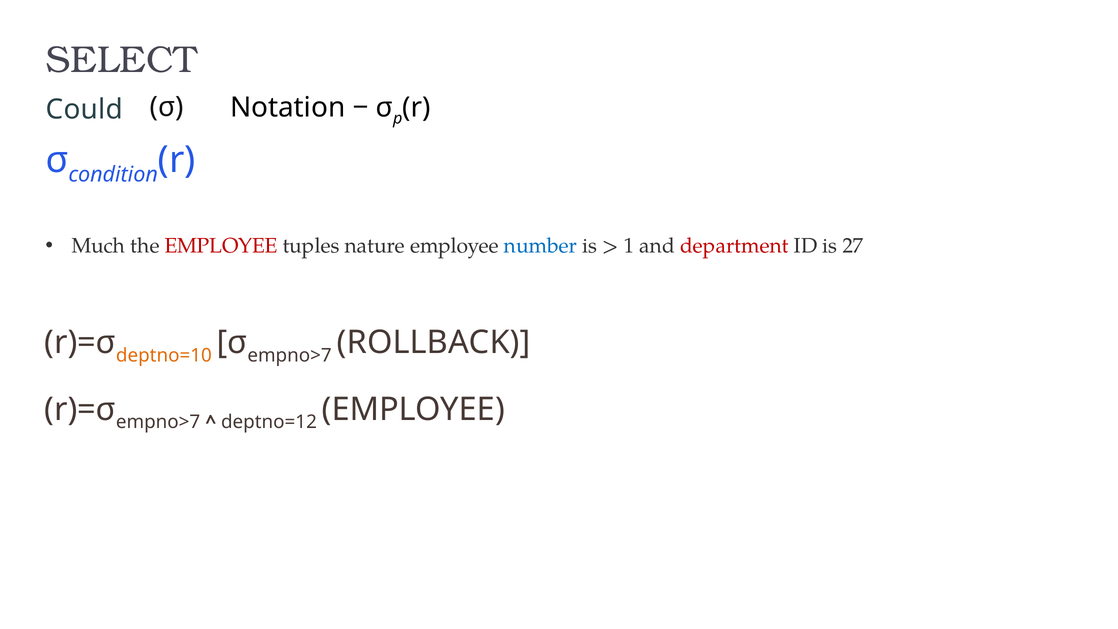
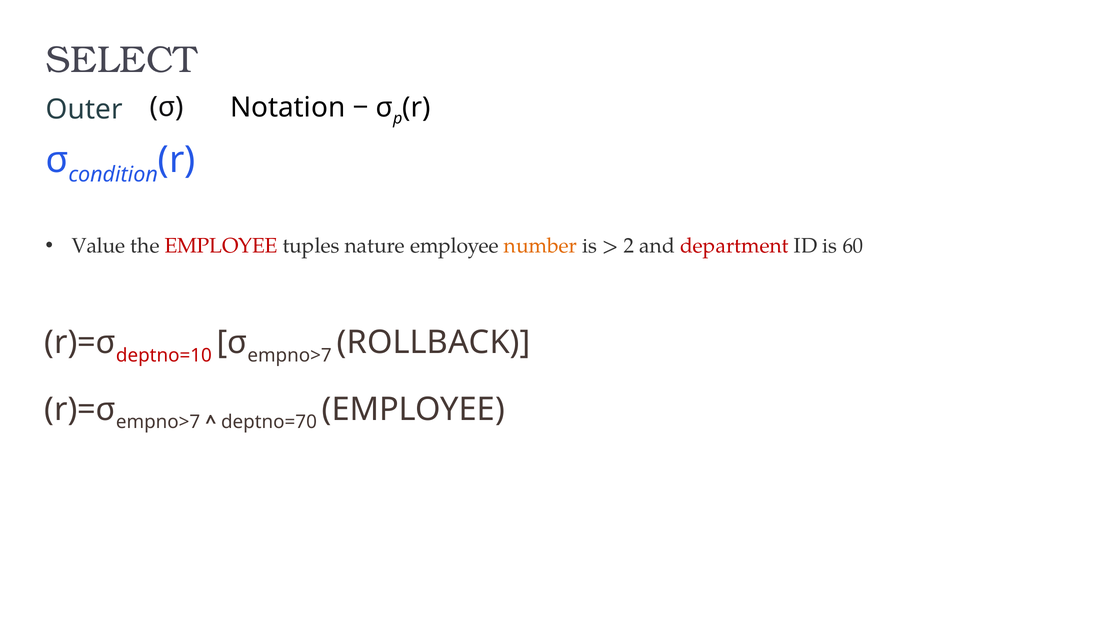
Could: Could -> Outer
Much: Much -> Value
number colour: blue -> orange
1: 1 -> 2
27: 27 -> 60
deptno=10 colour: orange -> red
deptno=12: deptno=12 -> deptno=70
